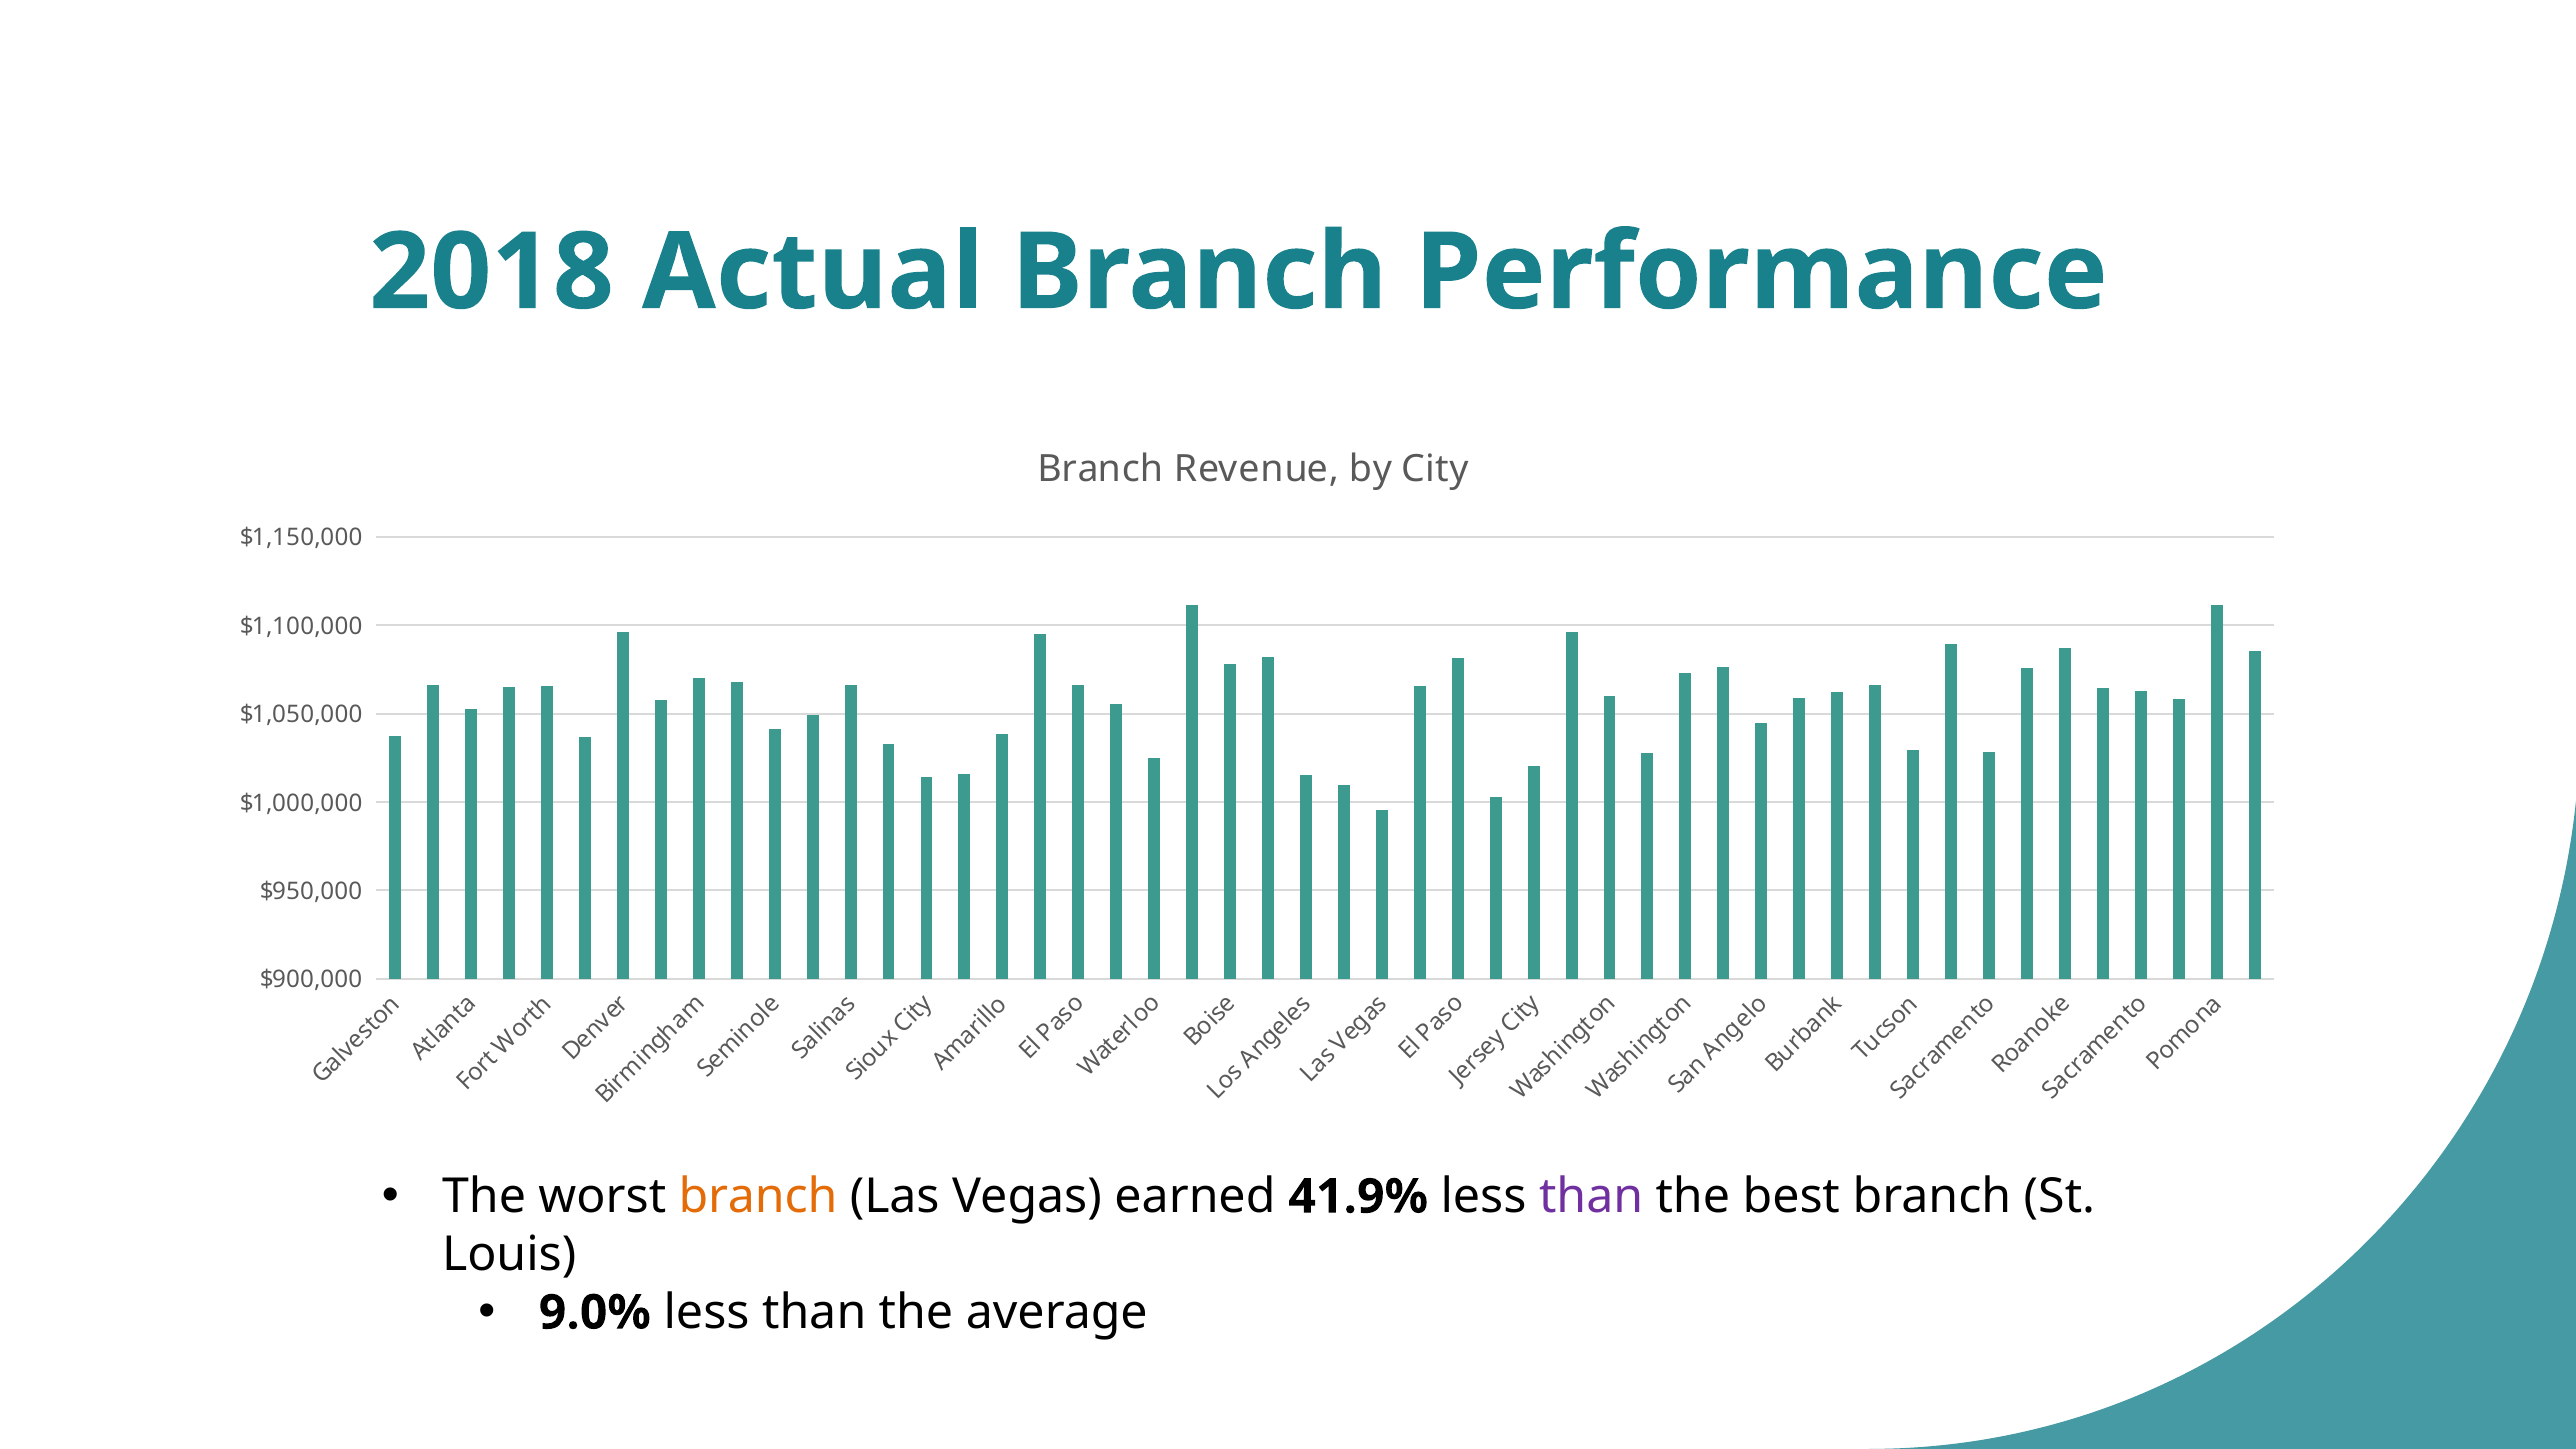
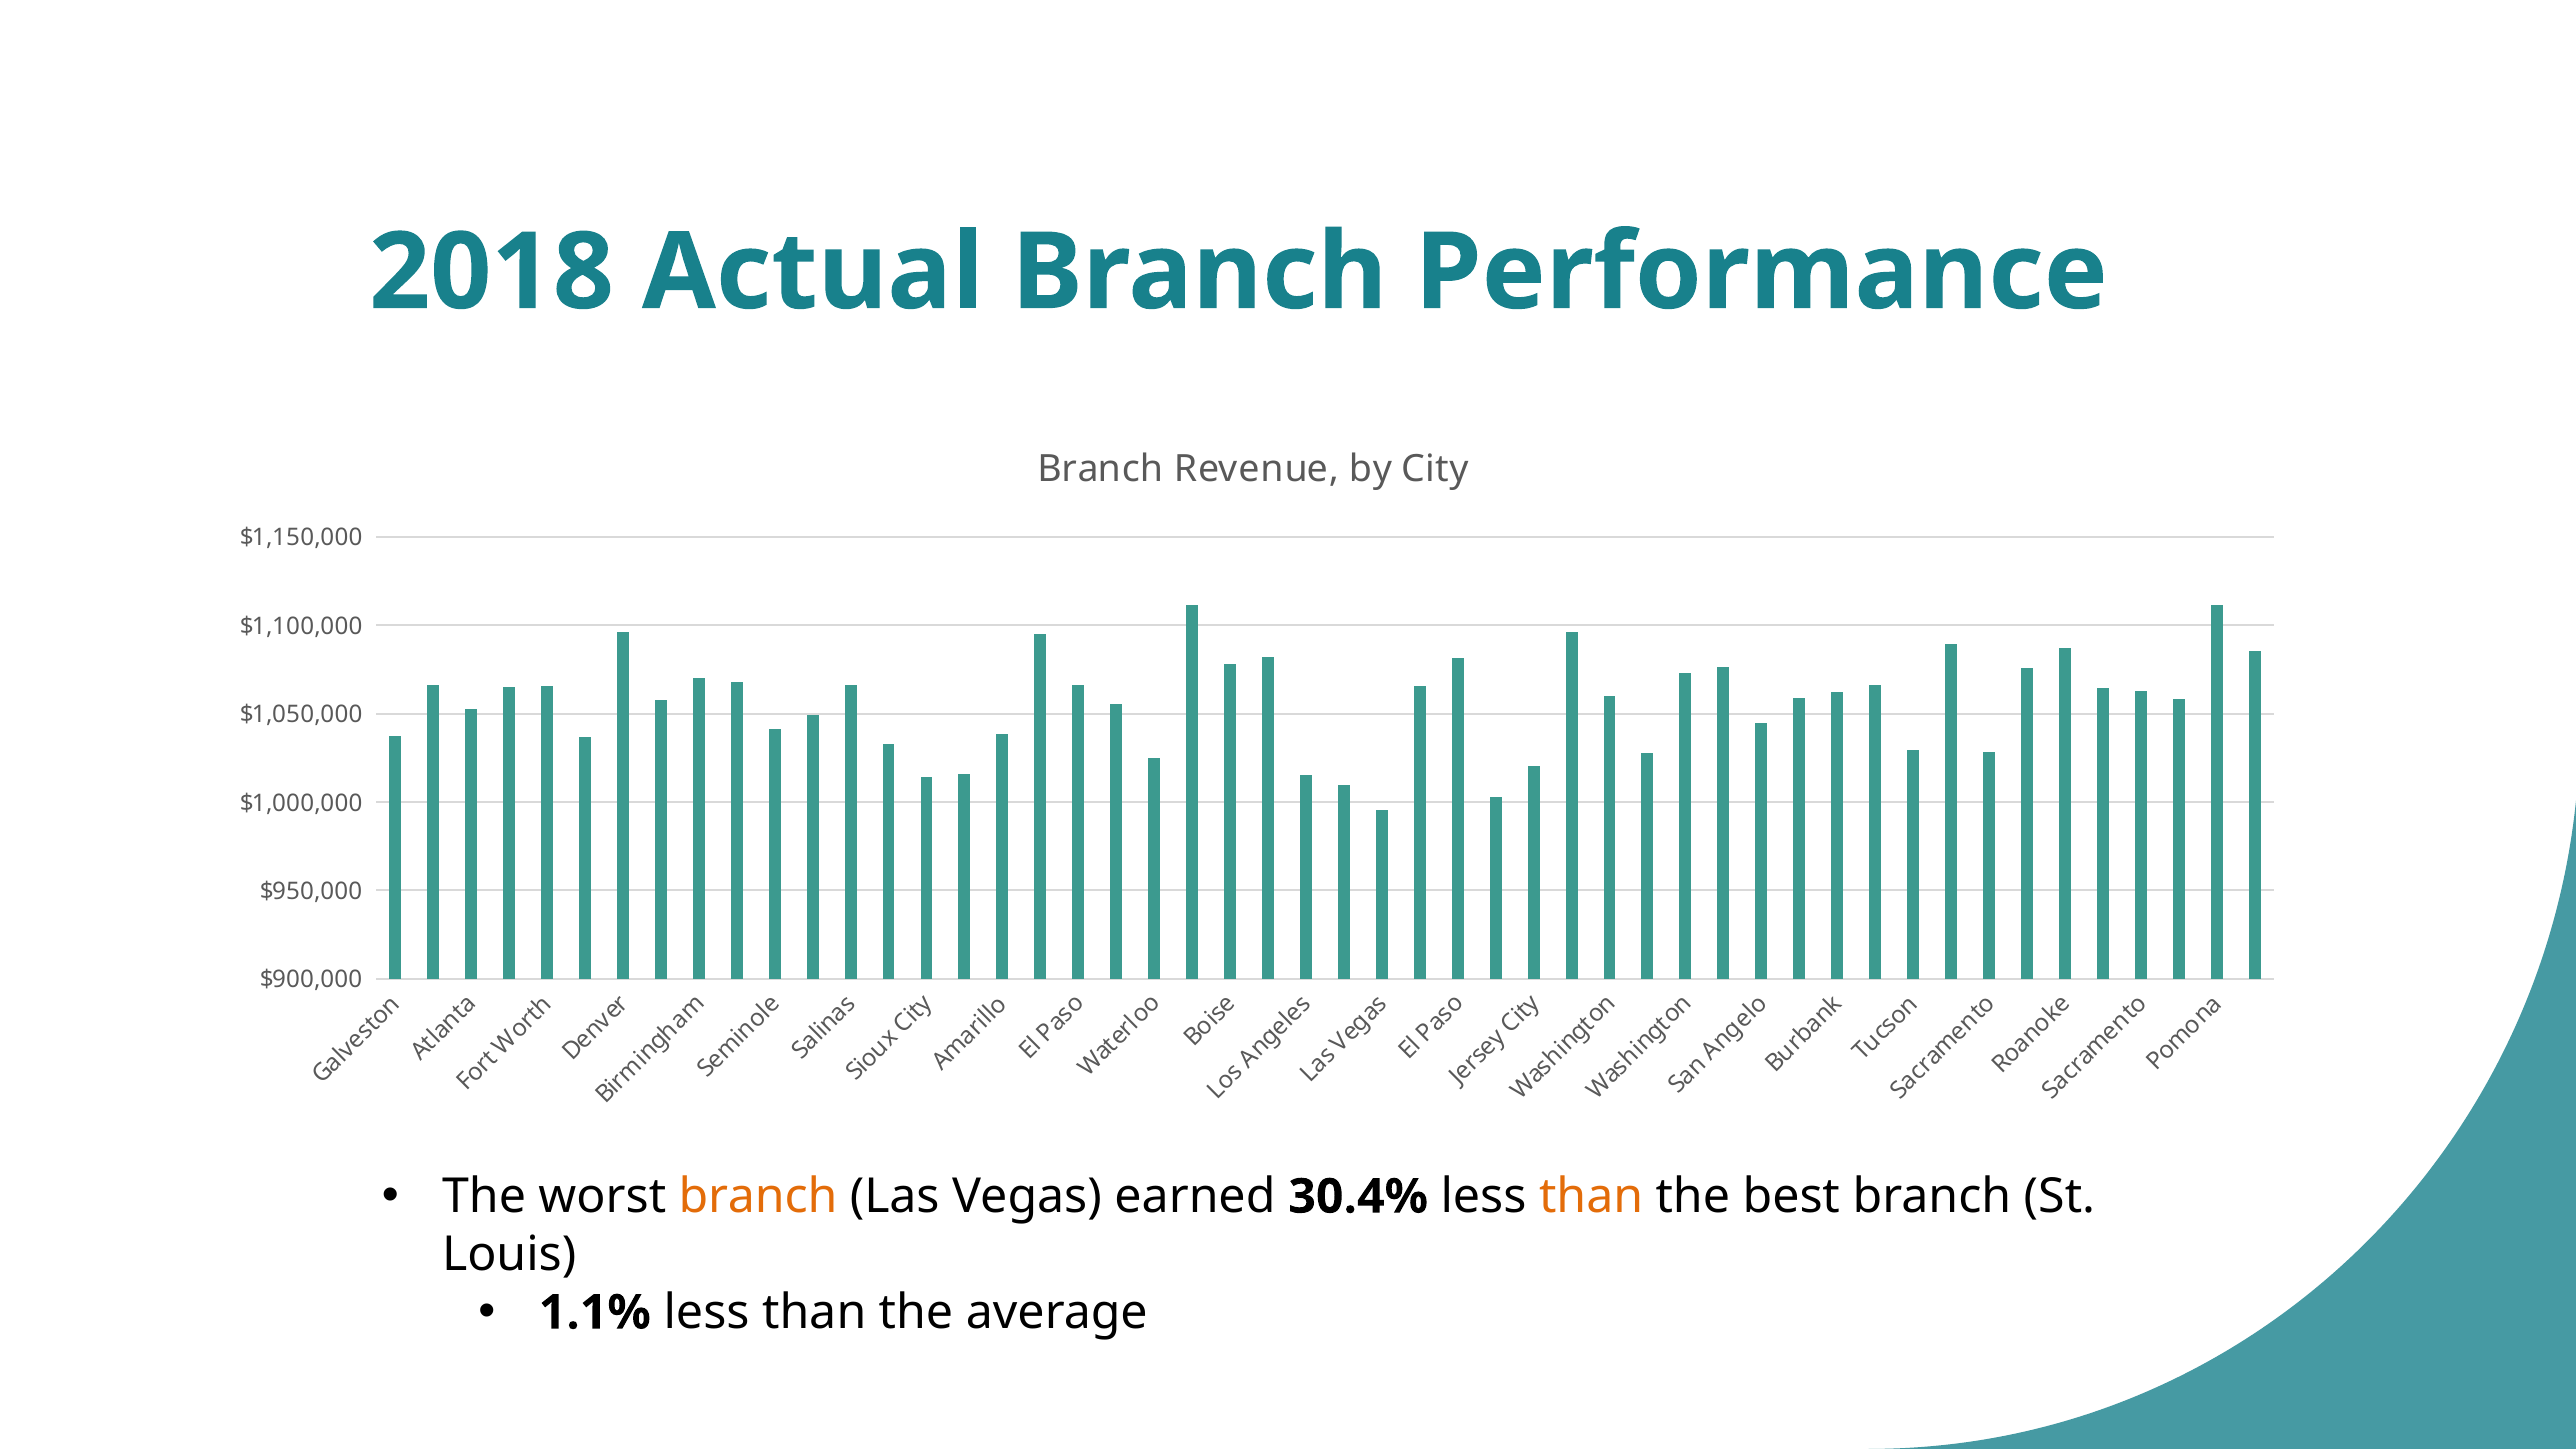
41.9%: 41.9% -> 30.4%
than at (1591, 1197) colour: purple -> orange
9.0%: 9.0% -> 1.1%
